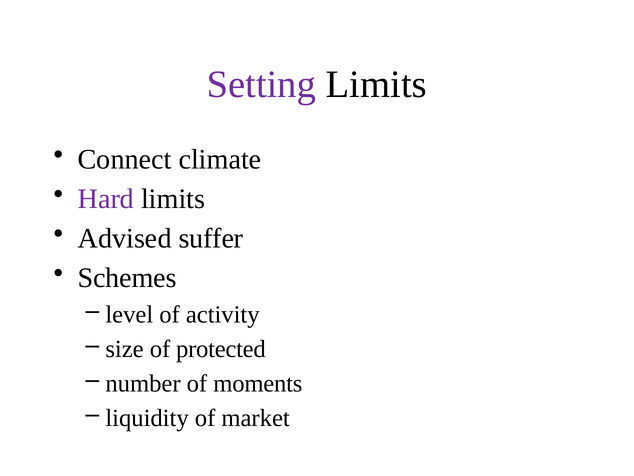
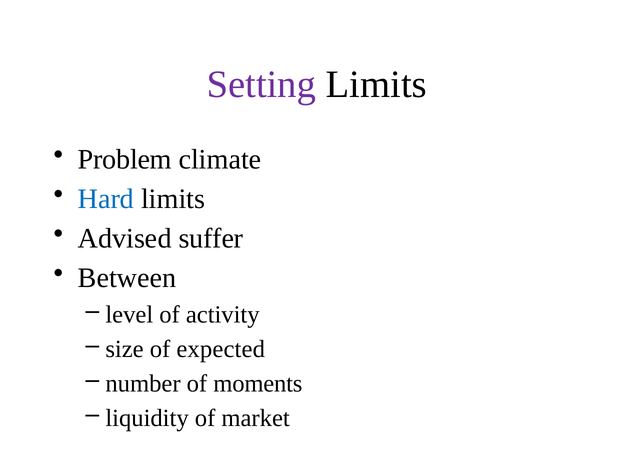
Connect: Connect -> Problem
Hard colour: purple -> blue
Schemes: Schemes -> Between
protected: protected -> expected
